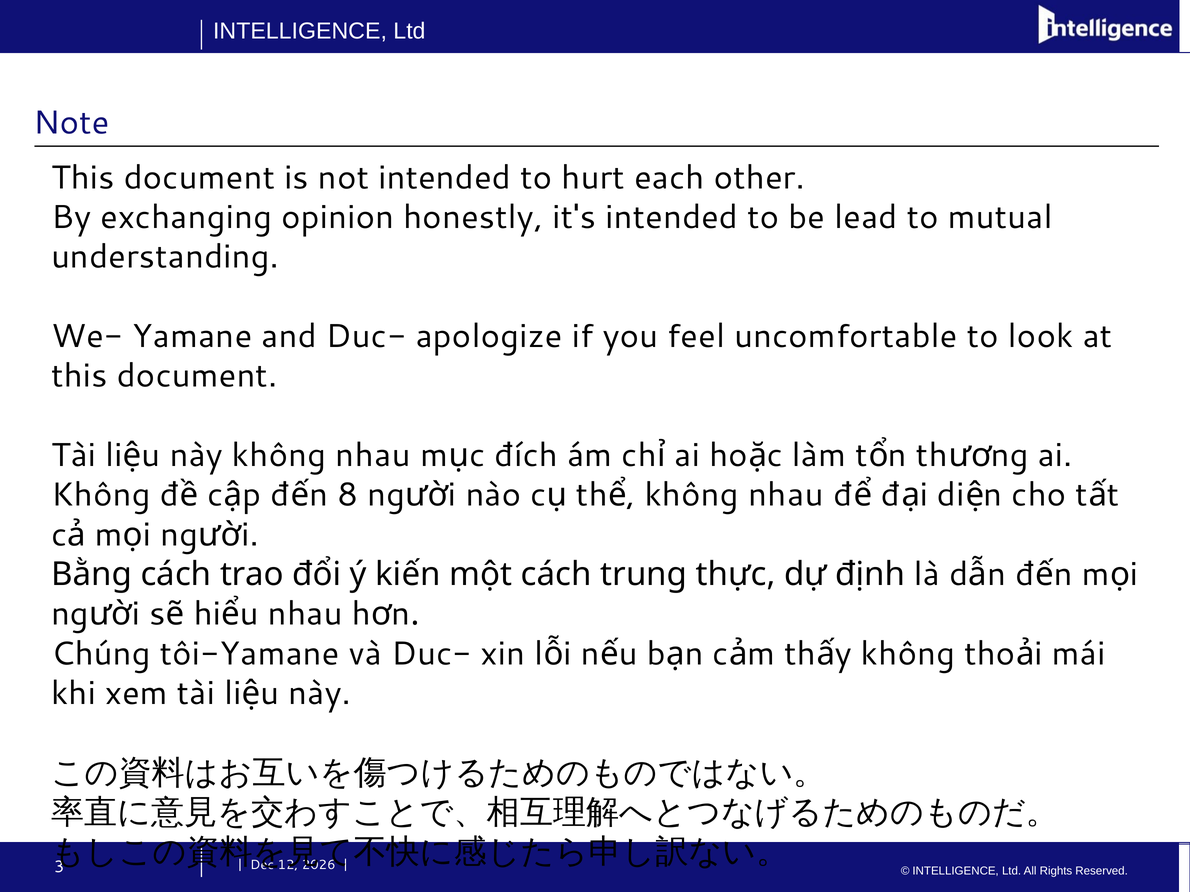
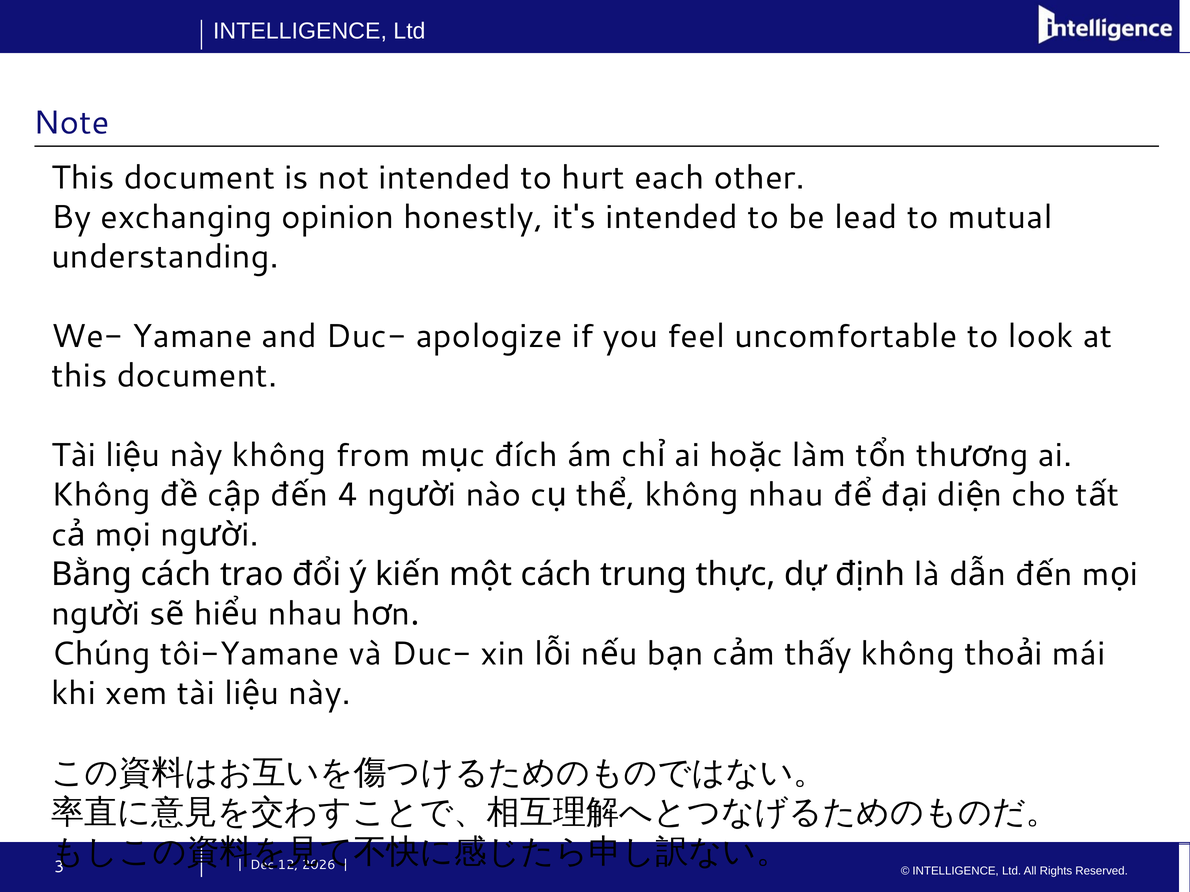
này không nhau: nhau -> from
8: 8 -> 4
